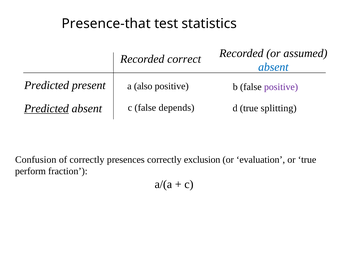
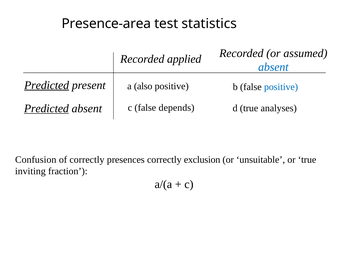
Presence-that: Presence-that -> Presence-area
correct: correct -> applied
Predicted at (47, 85) underline: none -> present
positive at (281, 87) colour: purple -> blue
splitting: splitting -> analyses
evaluation: evaluation -> unsuitable
perform: perform -> inviting
